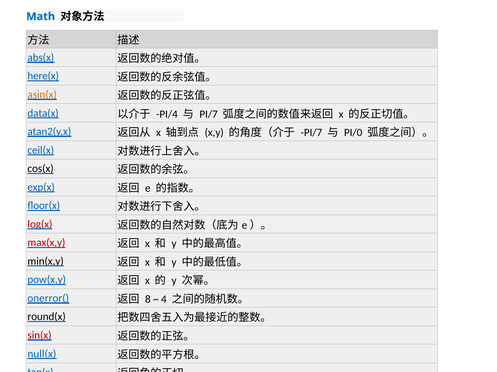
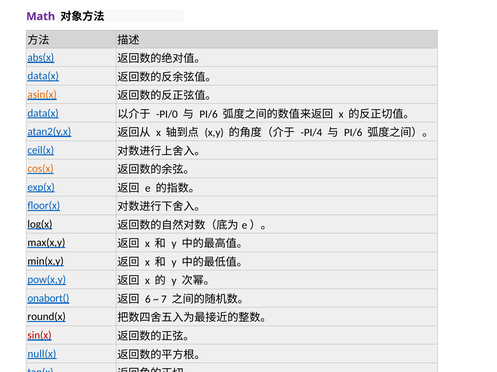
Math at (41, 17) colour: blue -> purple
here(x at (43, 76): here(x -> data(x
PI/4: PI/4 -> PI/0
PI/7 at (209, 114): PI/7 -> PI/6
PI/7 at (311, 133): PI/7 -> PI/4
PI/0 at (353, 133): PI/0 -> PI/6
cos(x colour: black -> orange
log(x colour: red -> black
max(x,y colour: red -> black
onerror(: onerror( -> onabort(
8: 8 -> 6
4: 4 -> 7
